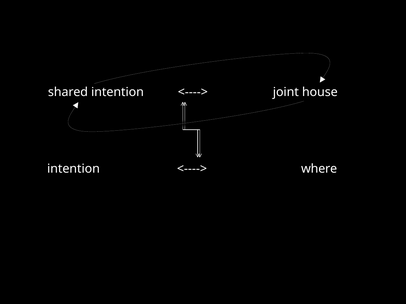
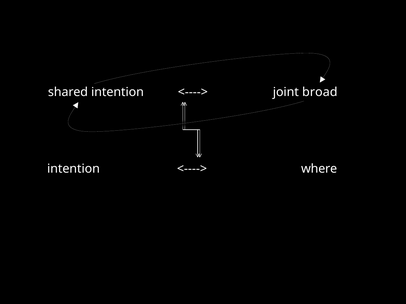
house: house -> broad
